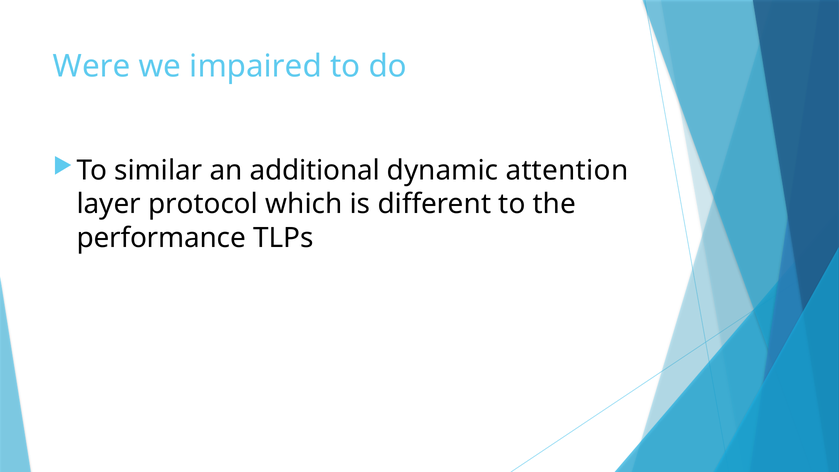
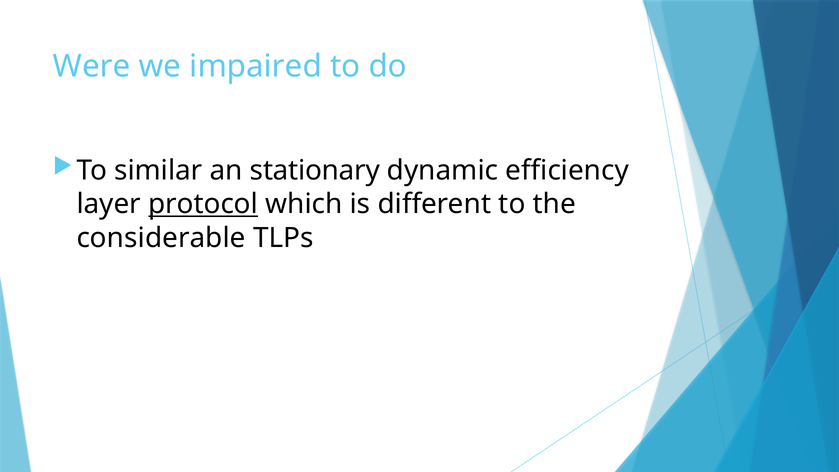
additional: additional -> stationary
attention: attention -> efficiency
protocol underline: none -> present
performance: performance -> considerable
